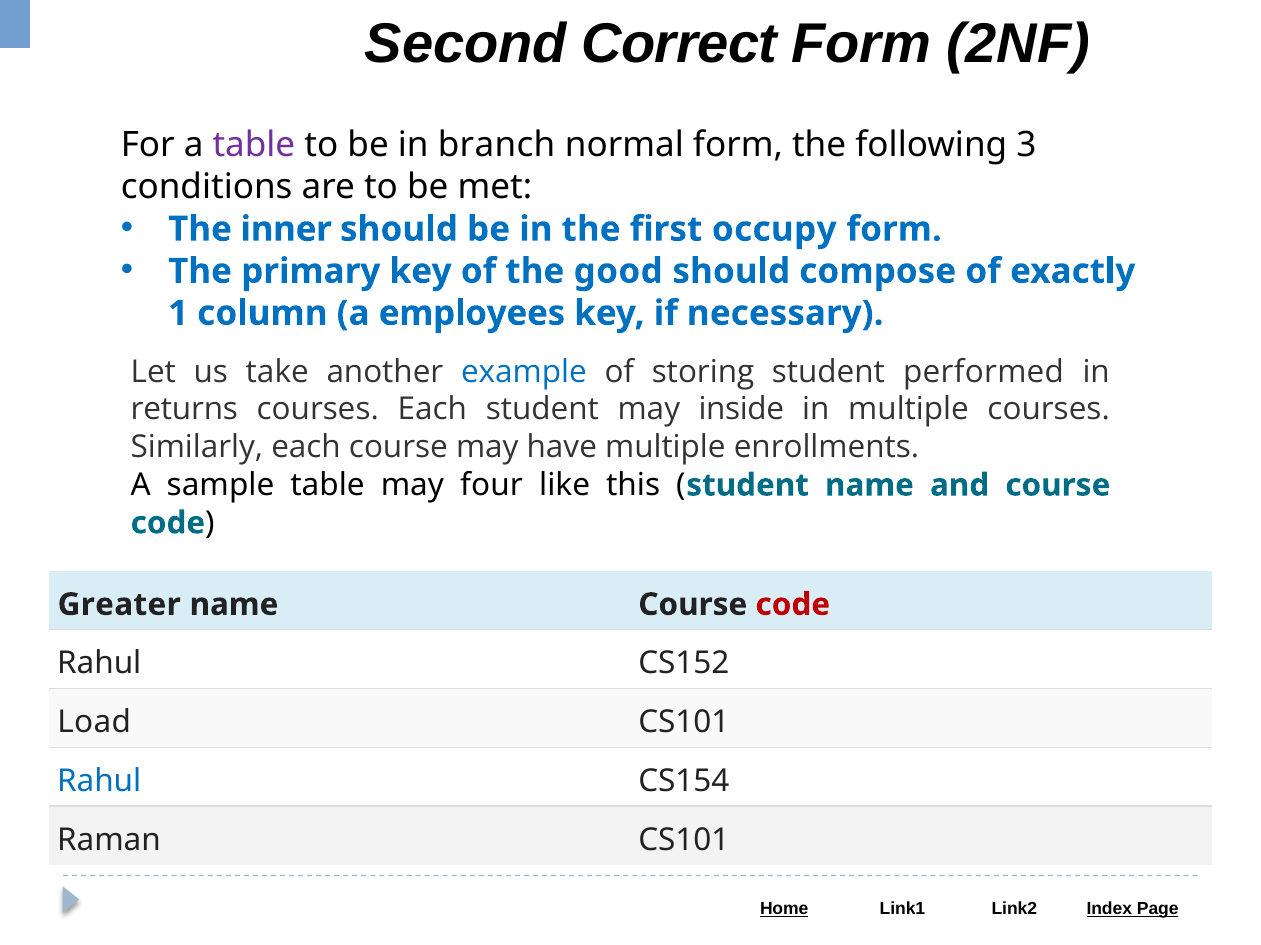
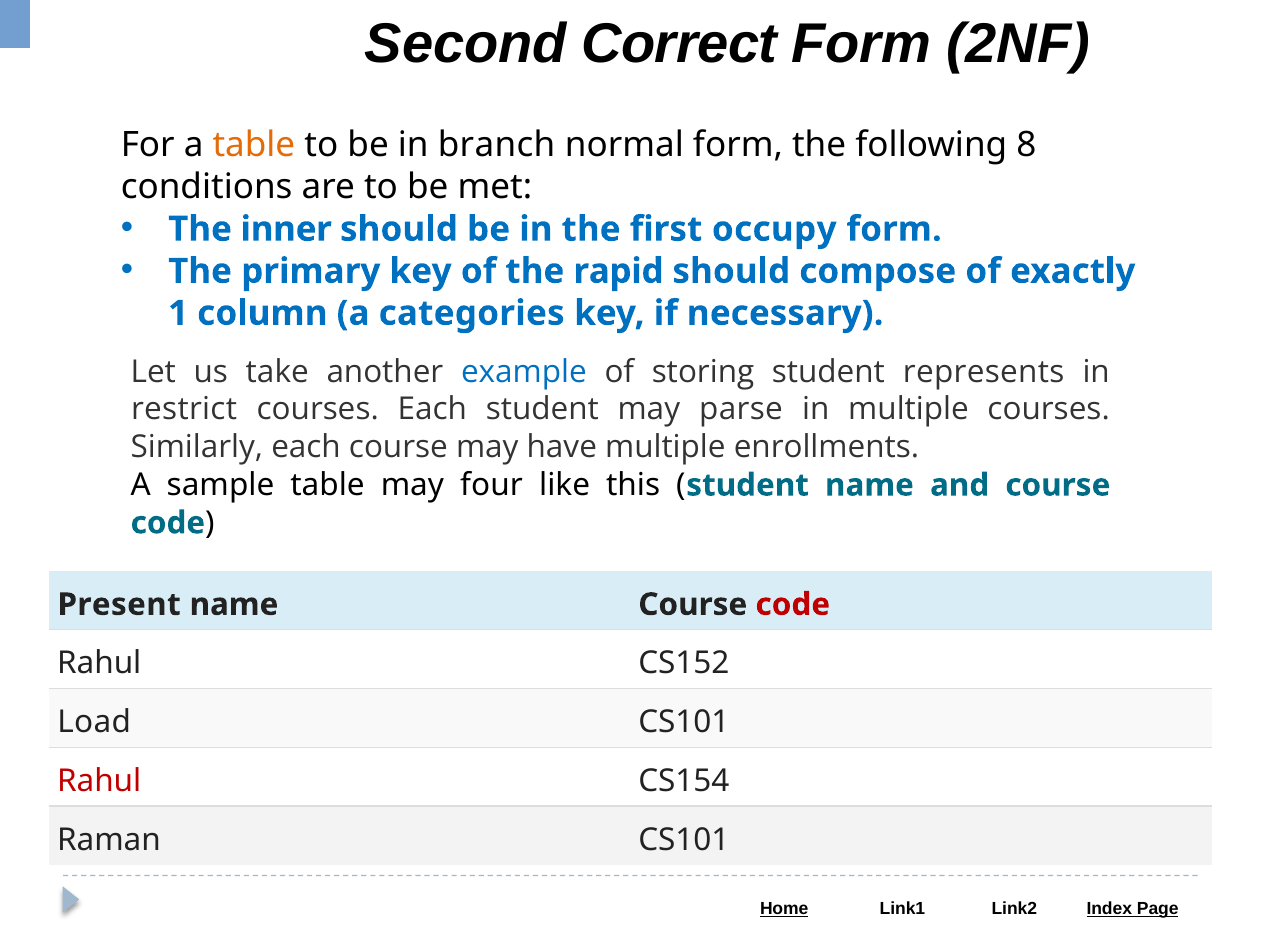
table at (254, 145) colour: purple -> orange
3: 3 -> 8
good: good -> rapid
employees: employees -> categories
performed: performed -> represents
returns: returns -> restrict
inside: inside -> parse
Greater: Greater -> Present
Rahul at (99, 782) colour: blue -> red
